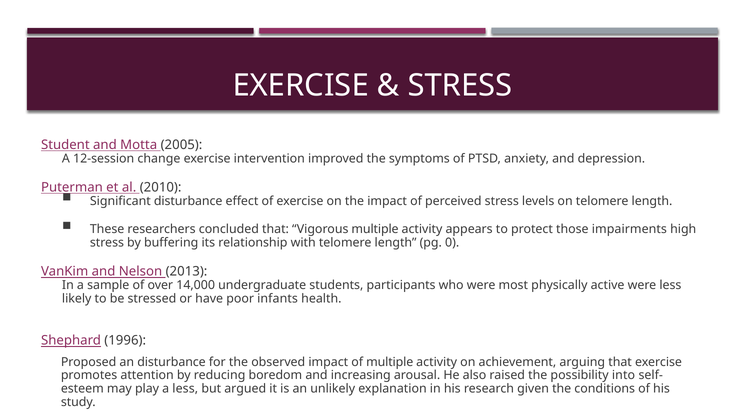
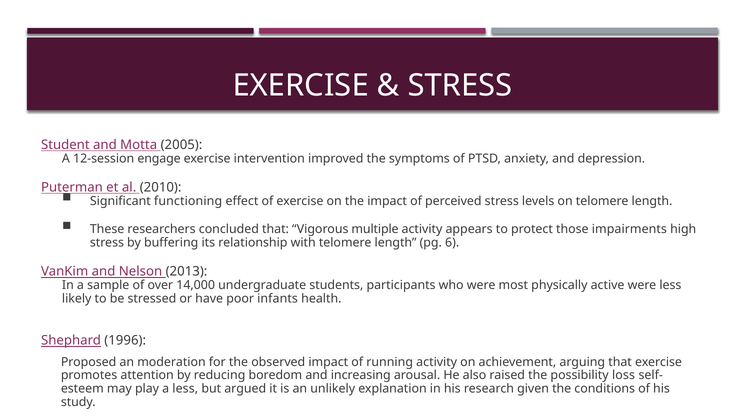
change: change -> engage
Significant disturbance: disturbance -> functioning
0: 0 -> 6
an disturbance: disturbance -> moderation
of multiple: multiple -> running
into: into -> loss
